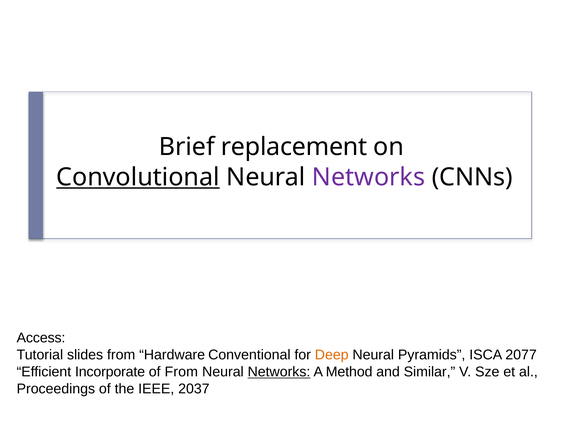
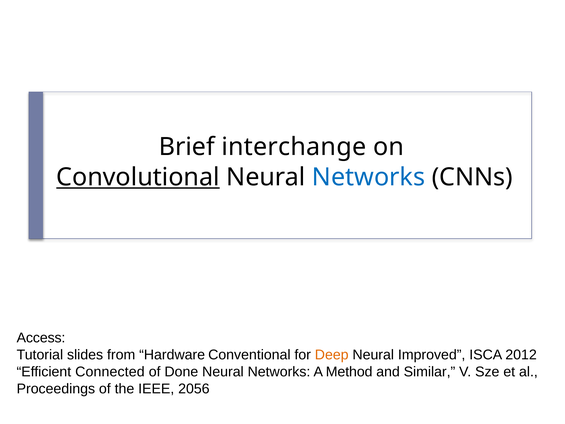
replacement: replacement -> interchange
Networks at (369, 177) colour: purple -> blue
Pyramids: Pyramids -> Improved
2077: 2077 -> 2012
Incorporate: Incorporate -> Connected
of From: From -> Done
Networks at (279, 372) underline: present -> none
2037: 2037 -> 2056
